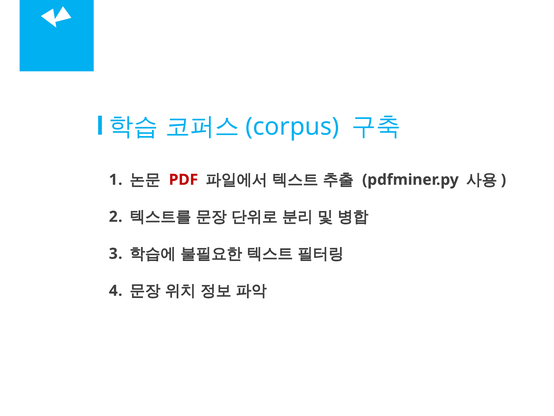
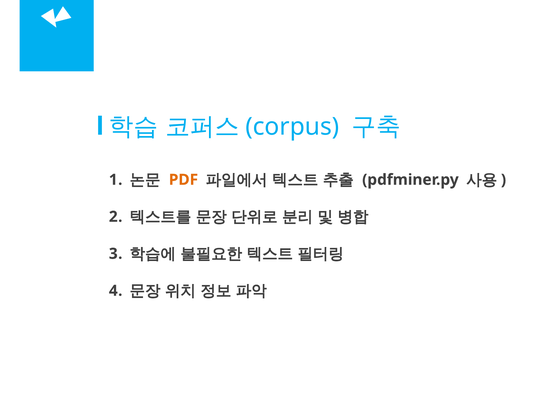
PDF colour: red -> orange
